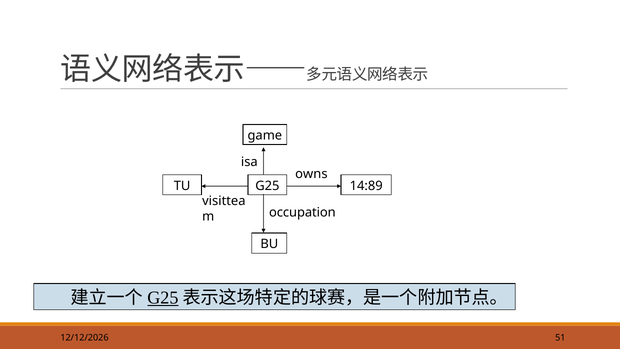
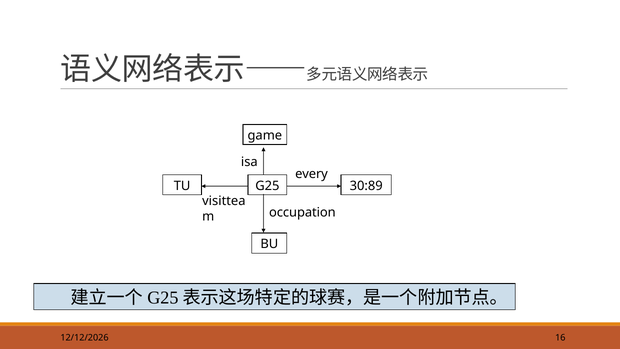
owns: owns -> every
14:89: 14:89 -> 30:89
G25 at (163, 298) underline: present -> none
51: 51 -> 16
